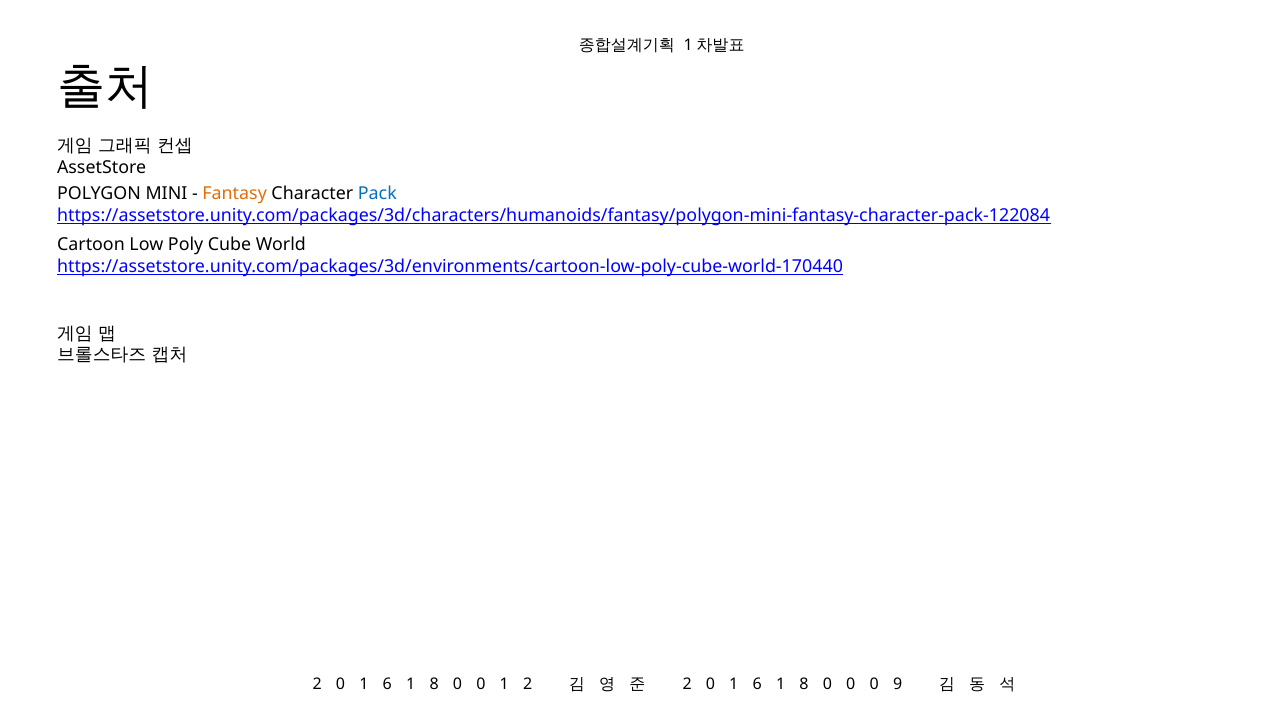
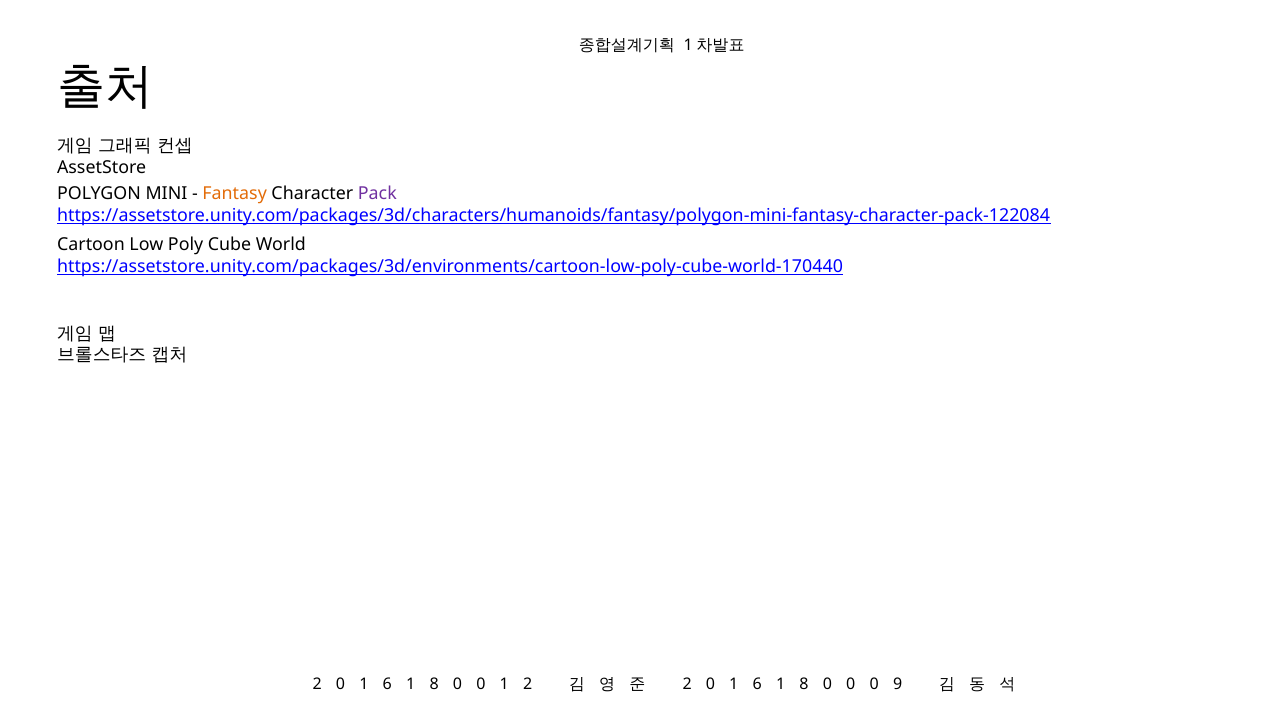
Pack colour: blue -> purple
